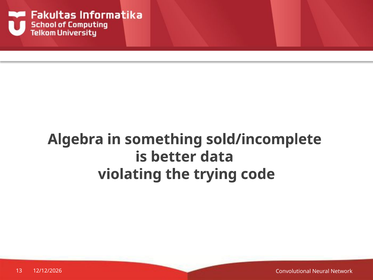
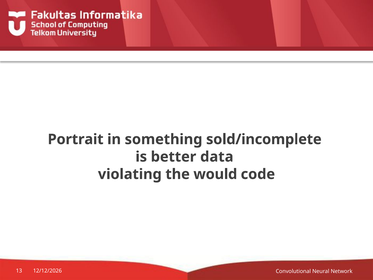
Algebra: Algebra -> Portrait
trying: trying -> would
